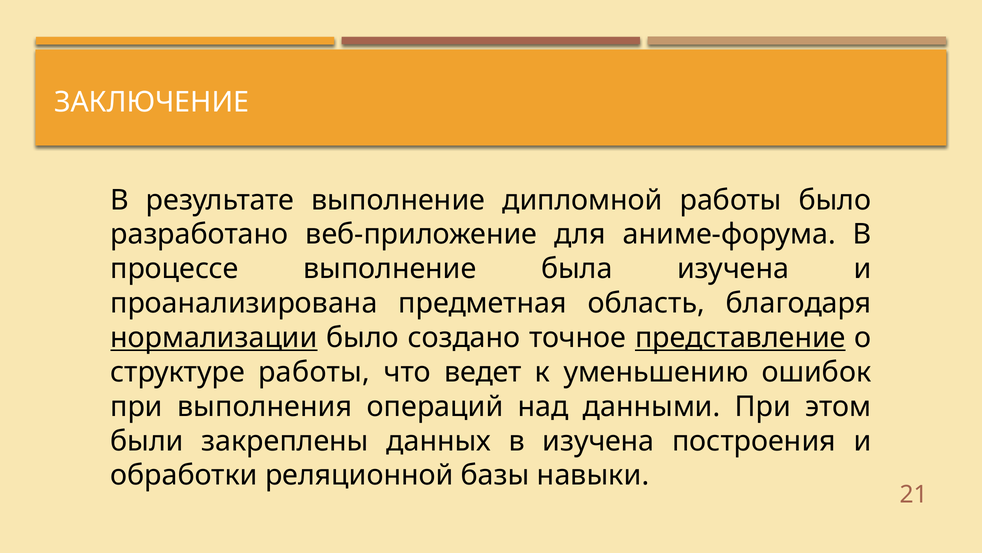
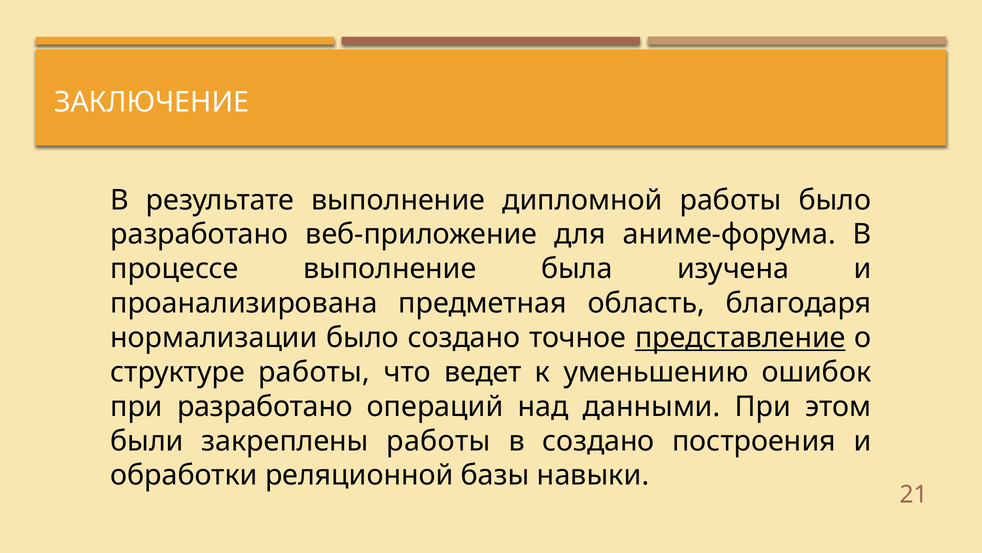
нормализации underline: present -> none
при выполнения: выполнения -> разработано
закреплены данных: данных -> работы
в изучена: изучена -> создано
